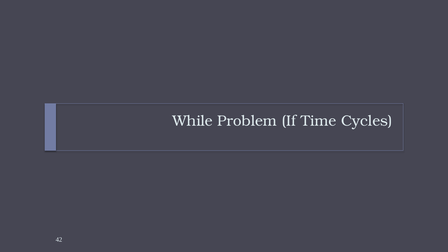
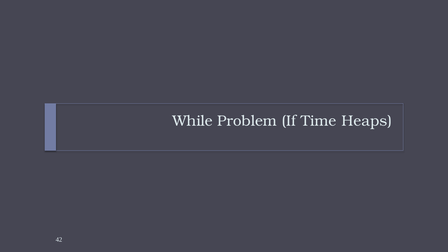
Cycles: Cycles -> Heaps
